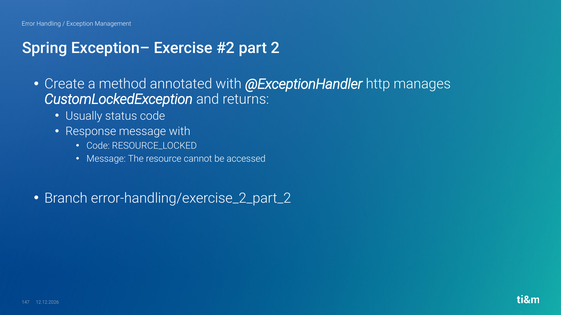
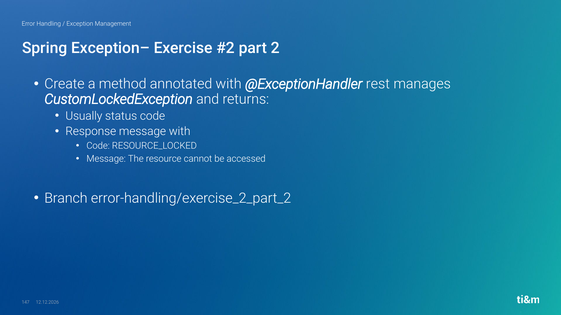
http: http -> rest
